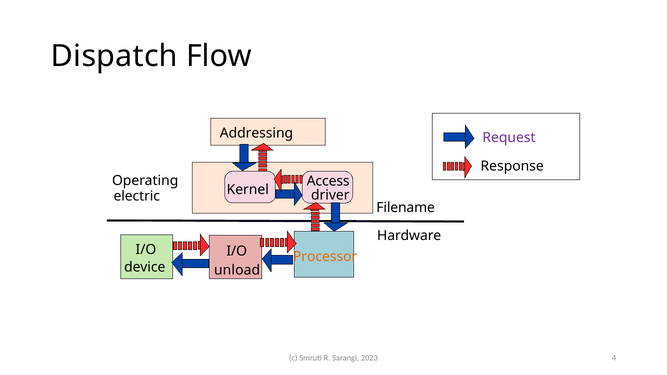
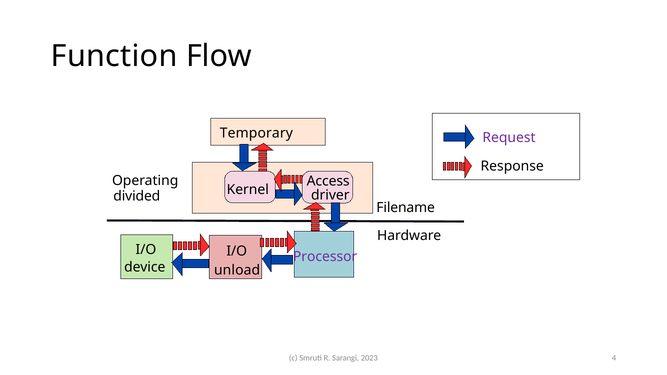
Dispatch: Dispatch -> Function
Addressing: Addressing -> Temporary
electric: electric -> divided
Processor colour: orange -> purple
